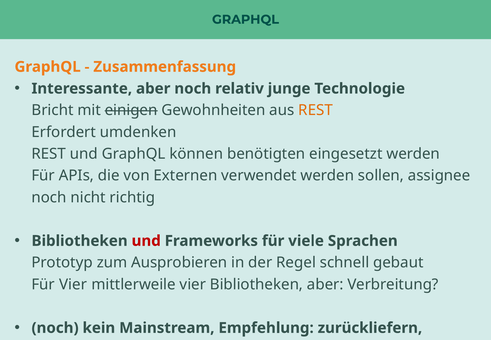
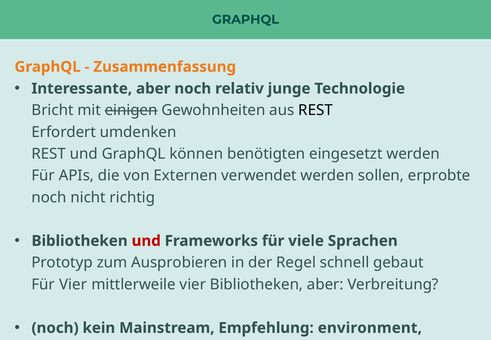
REST at (316, 110) colour: orange -> black
assignee: assignee -> erprobte
zurückliefern: zurückliefern -> environment
